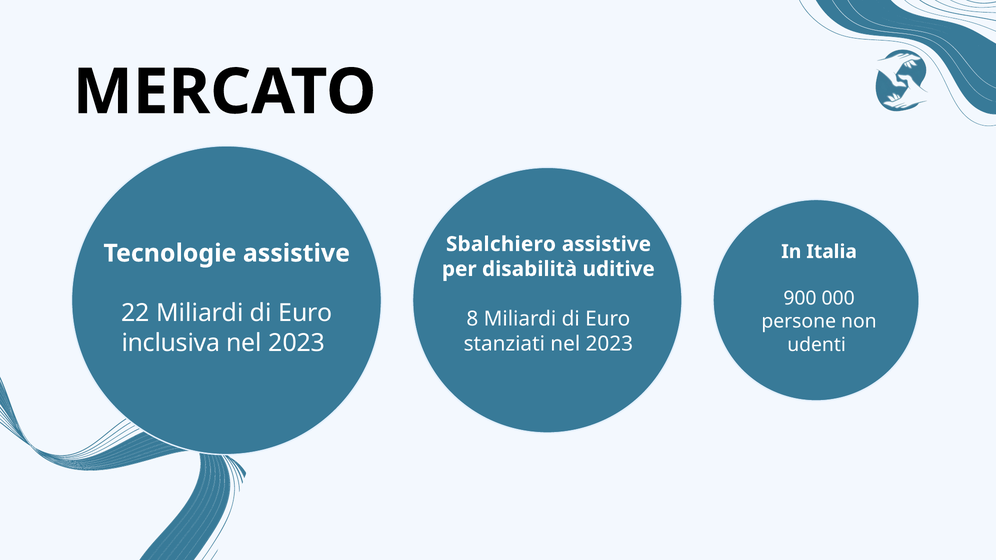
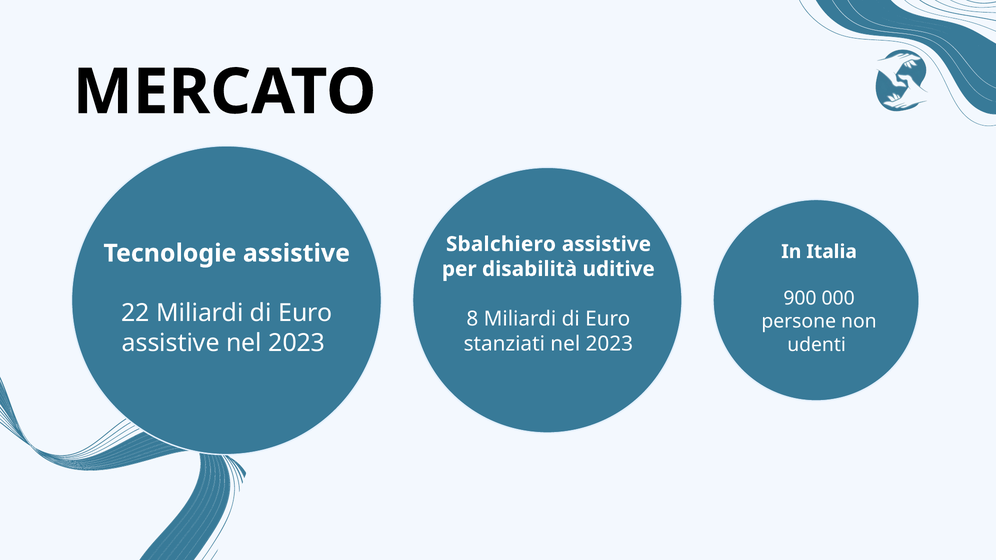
inclusiva at (171, 343): inclusiva -> assistive
